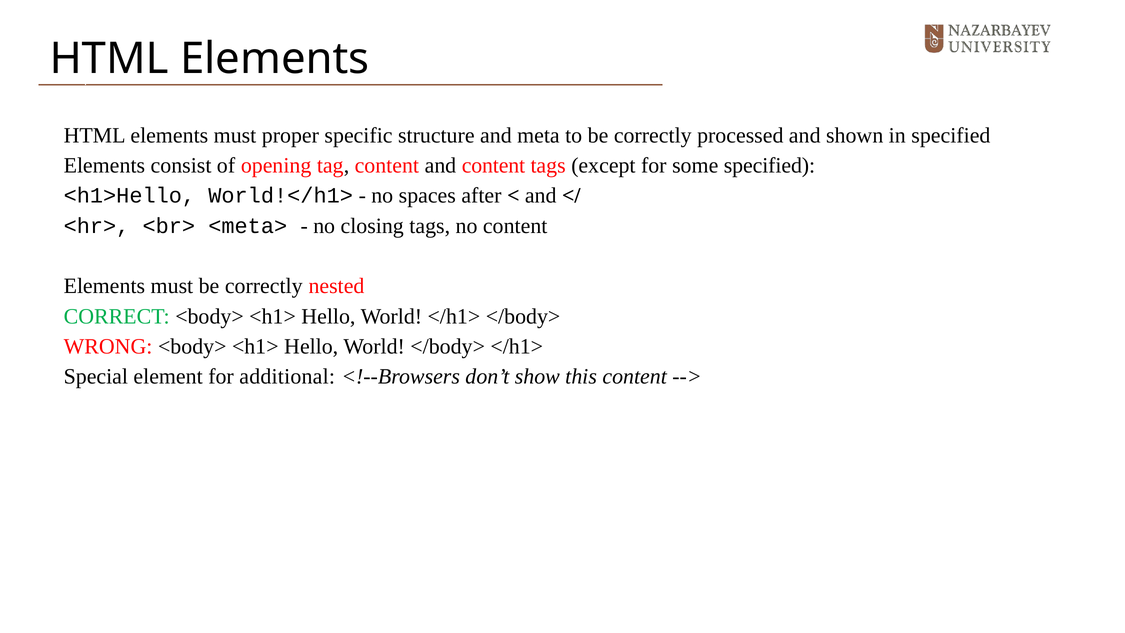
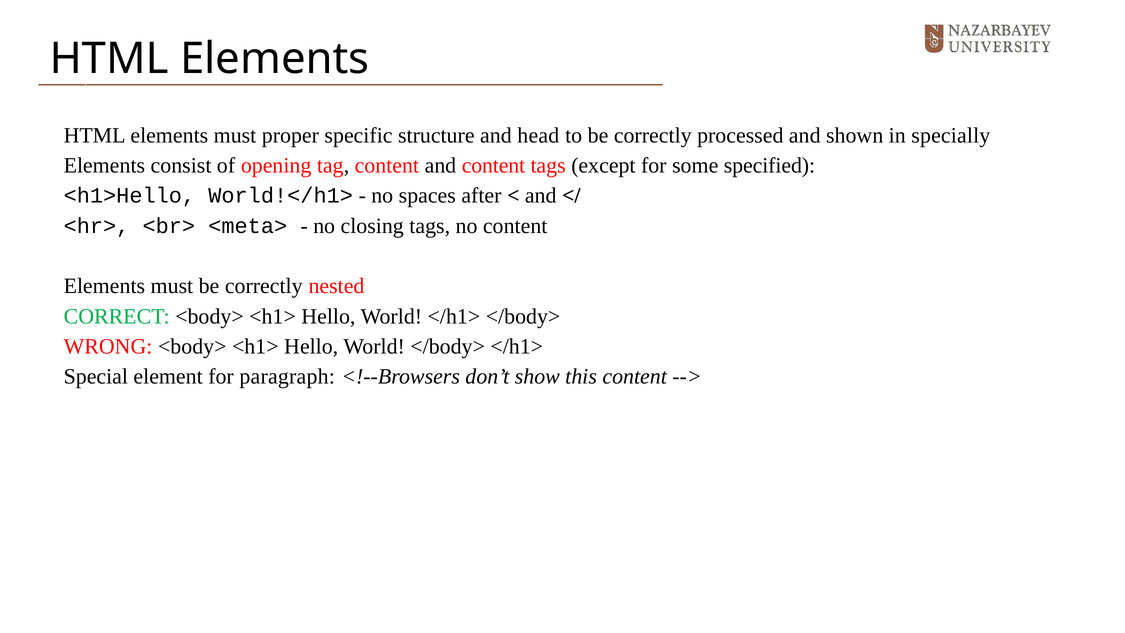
meta: meta -> head
in specified: specified -> specially
additional: additional -> paragraph
